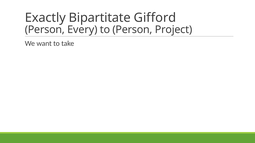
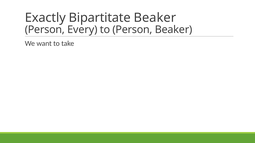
Bipartitate Gifford: Gifford -> Beaker
Person Project: Project -> Beaker
